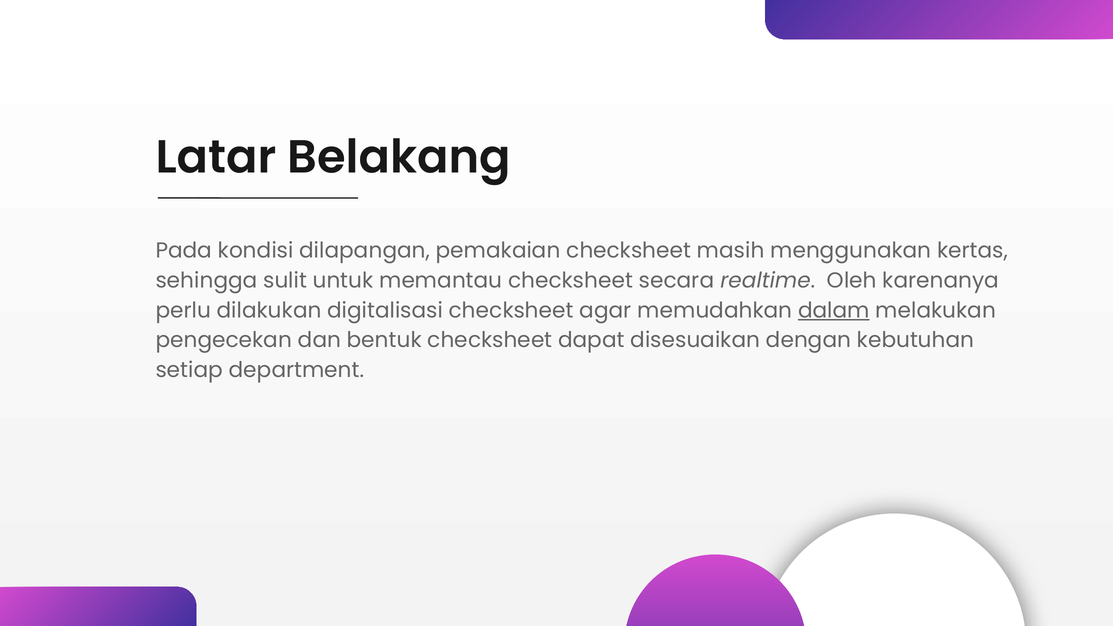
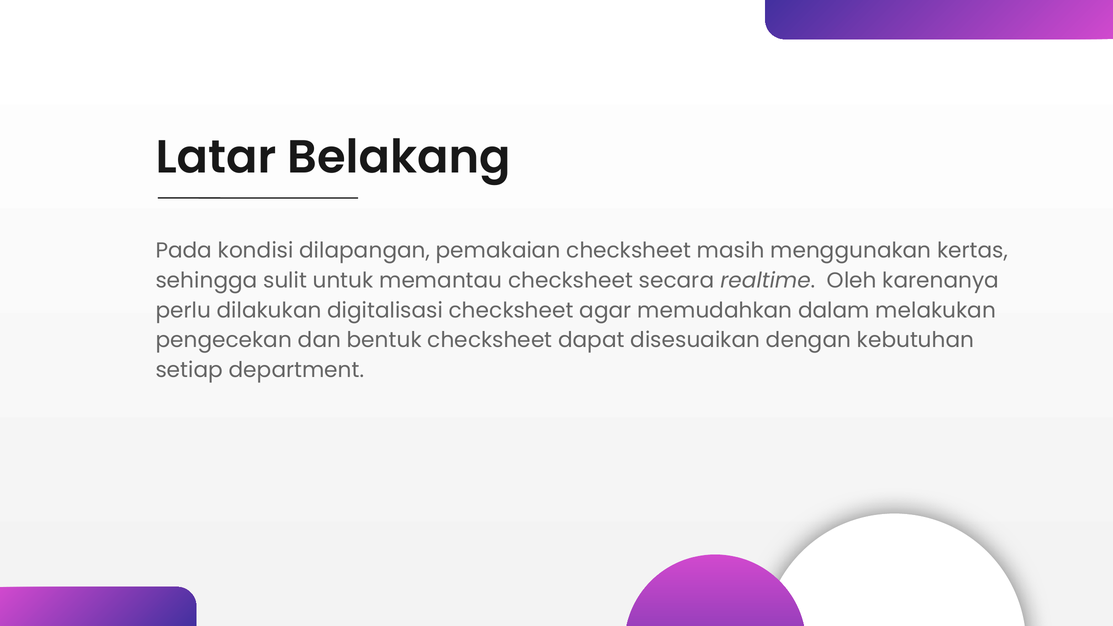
dalam underline: present -> none
